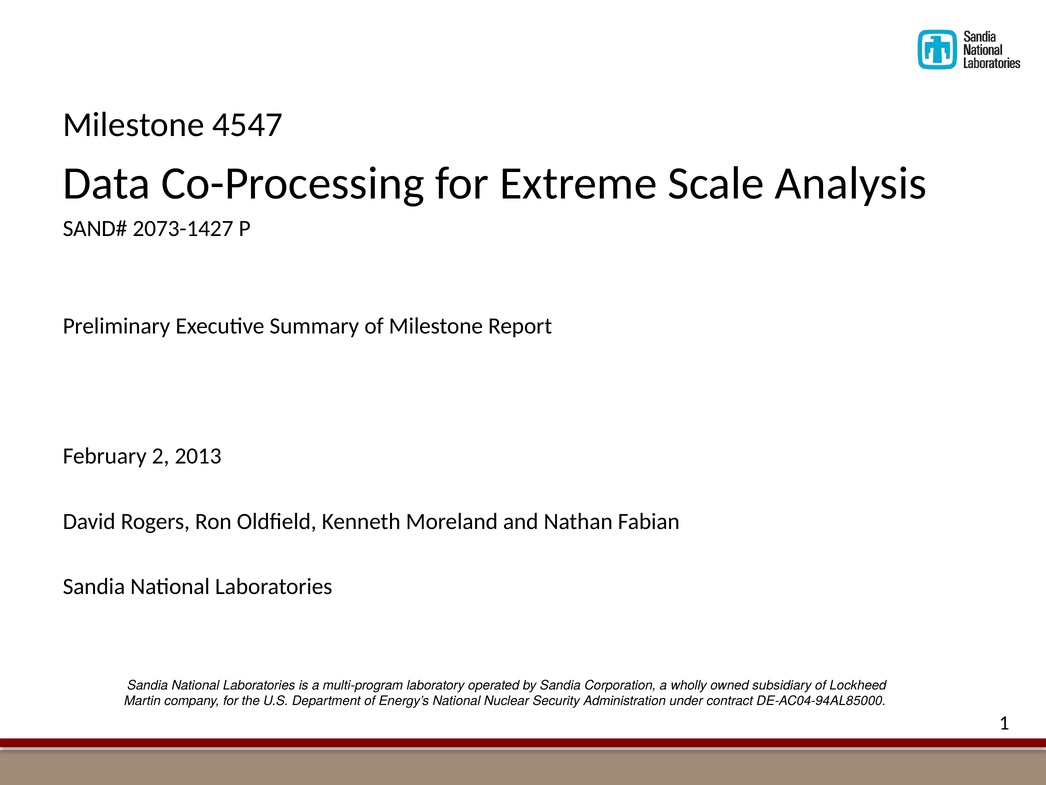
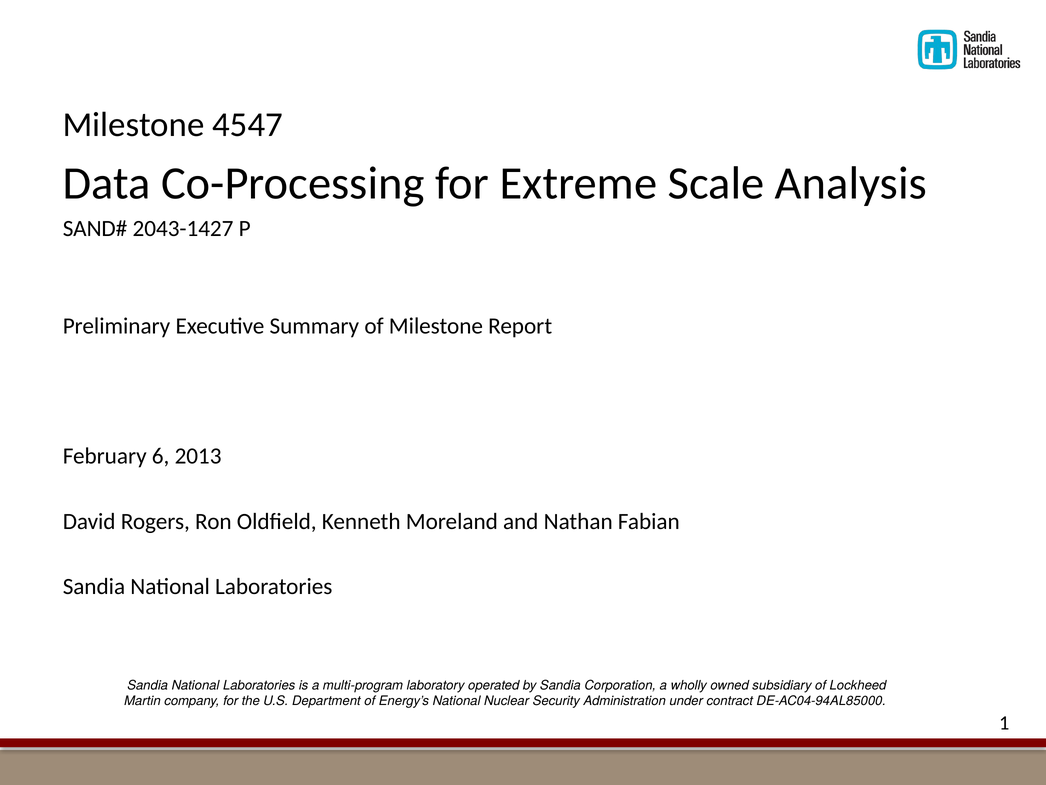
2073-1427: 2073-1427 -> 2043-1427
2: 2 -> 6
